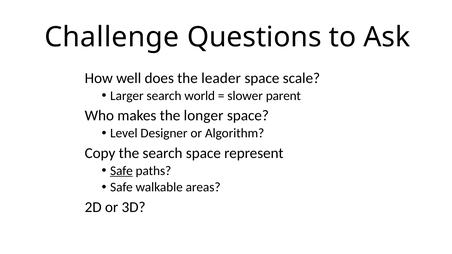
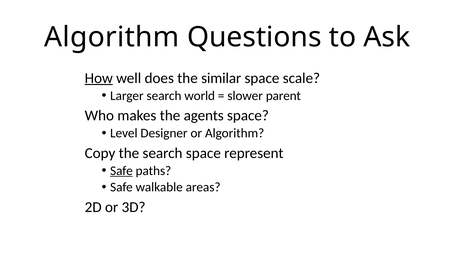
Challenge at (112, 37): Challenge -> Algorithm
How underline: none -> present
leader: leader -> similar
longer: longer -> agents
